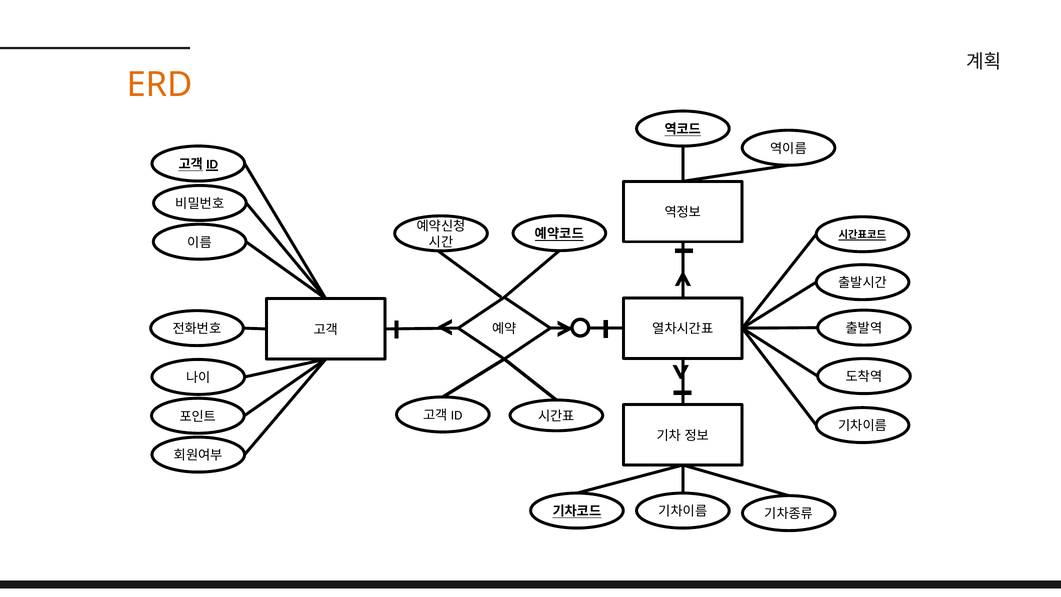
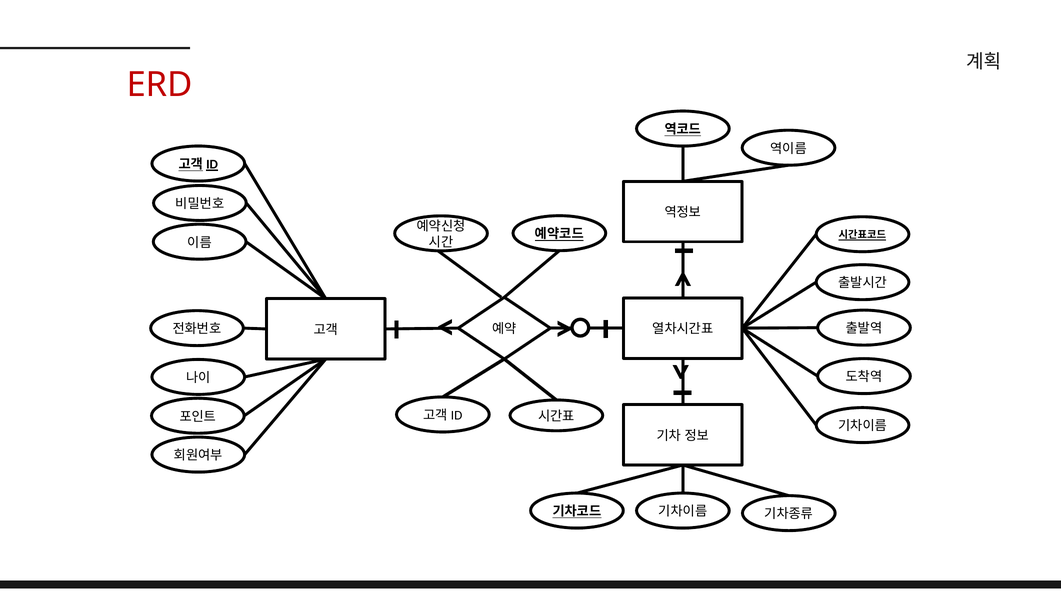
ERD colour: orange -> red
